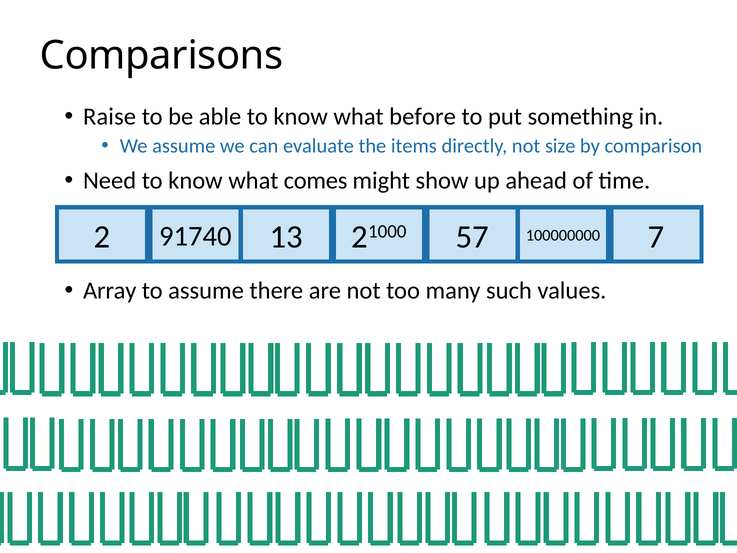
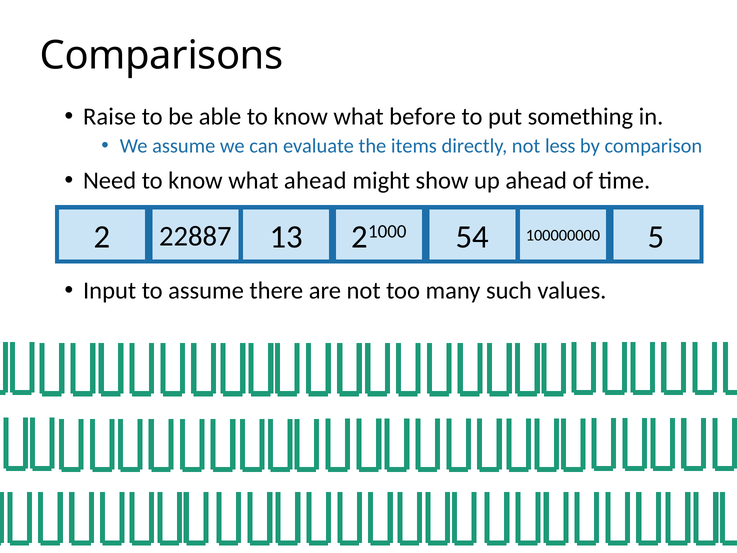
size: size -> less
what comes: comes -> ahead
91740: 91740 -> 22887
57: 57 -> 54
7: 7 -> 5
Array: Array -> Input
